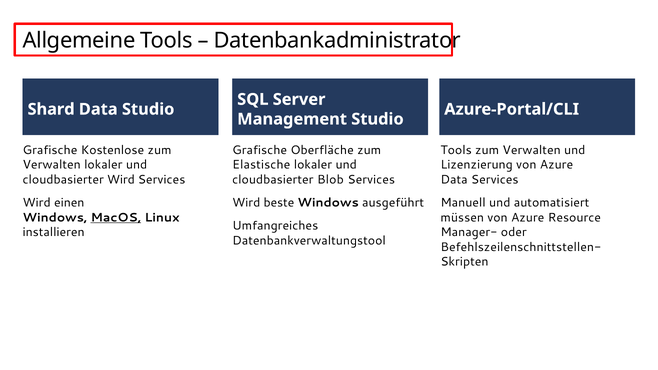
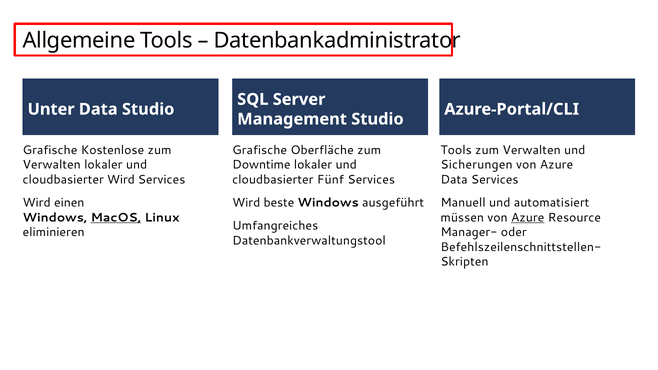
Shard: Shard -> Unter
Elastische: Elastische -> Downtime
Lizenzierung: Lizenzierung -> Sicherungen
Blob: Blob -> Fünf
Azure at (528, 218) underline: none -> present
installieren: installieren -> eliminieren
